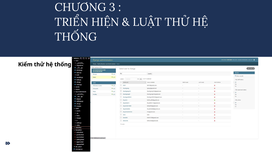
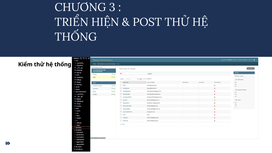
LUẬT: LUẬT -> POST
